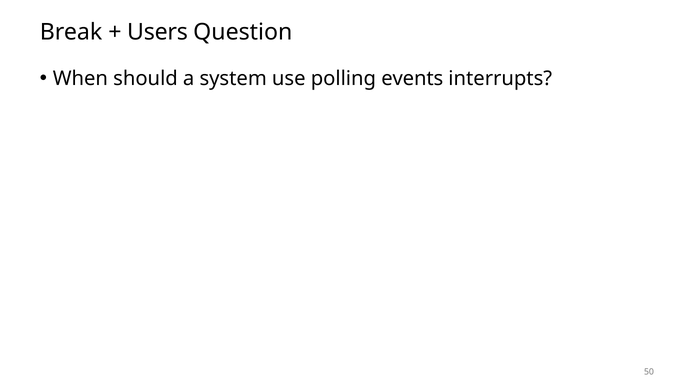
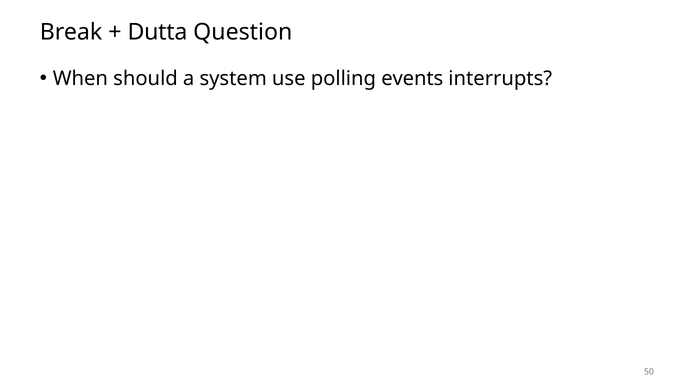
Users: Users -> Dutta
